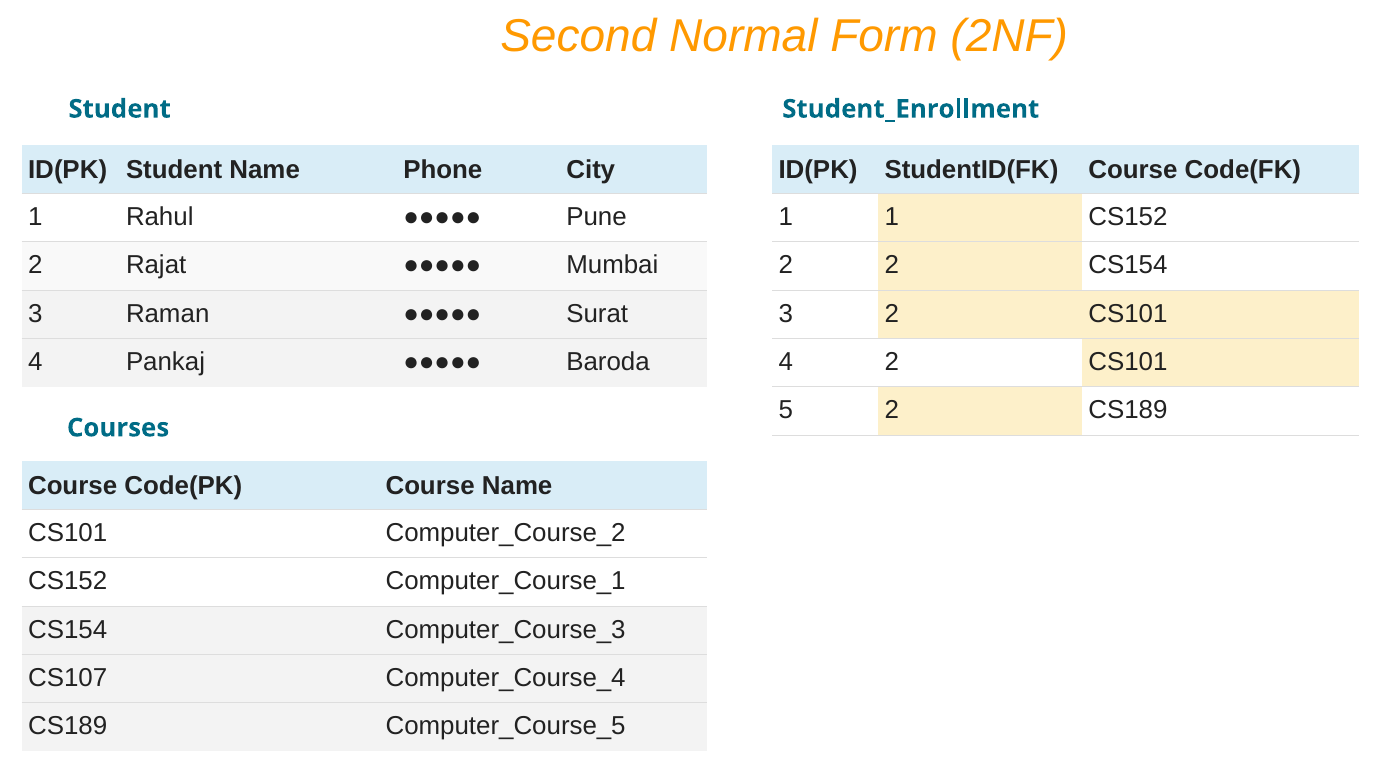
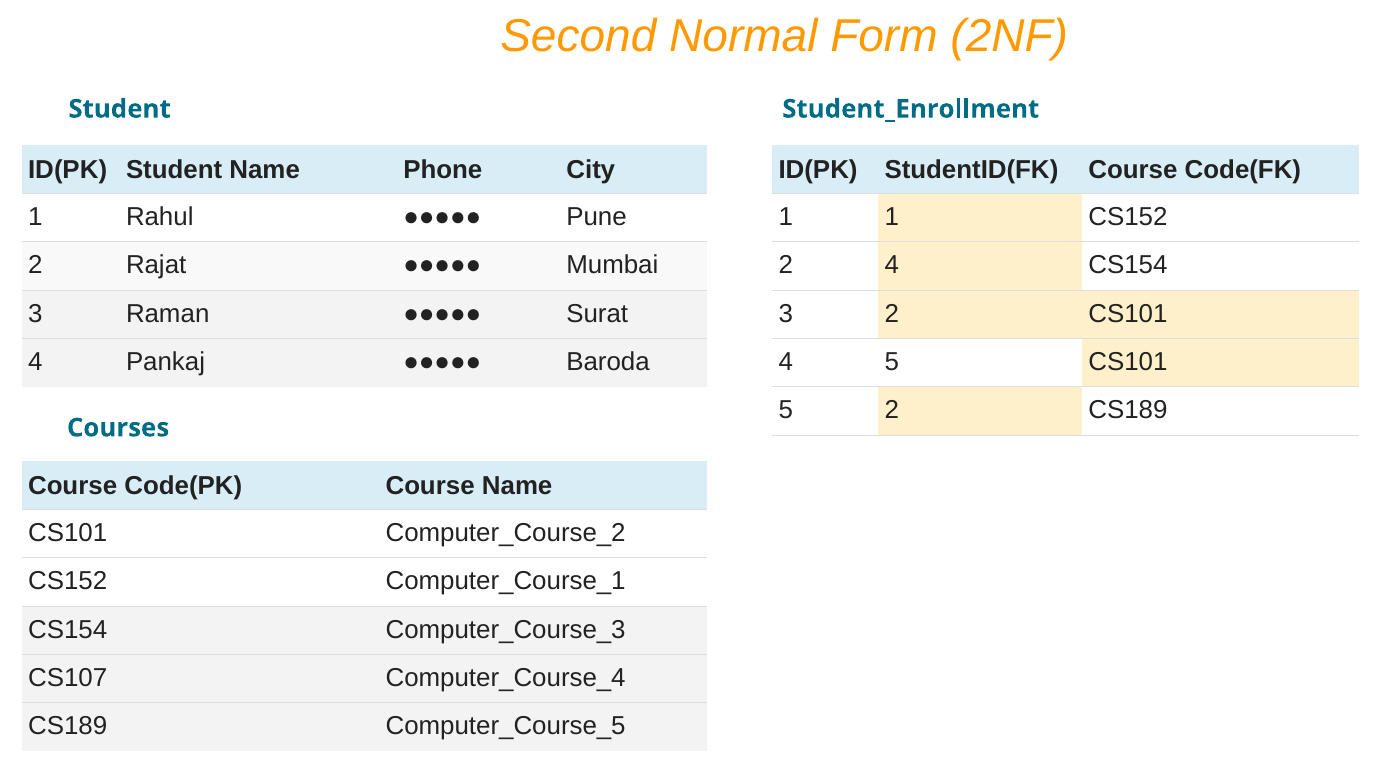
2 2: 2 -> 4
4 2: 2 -> 5
